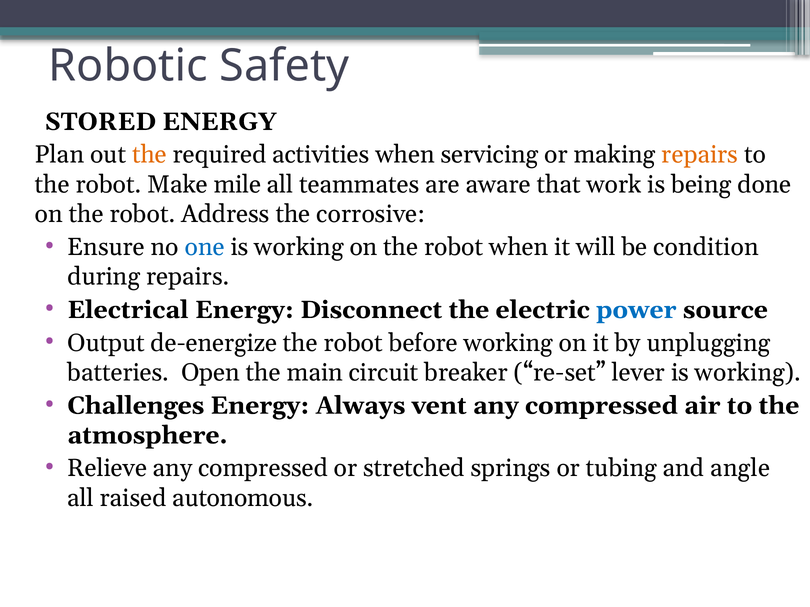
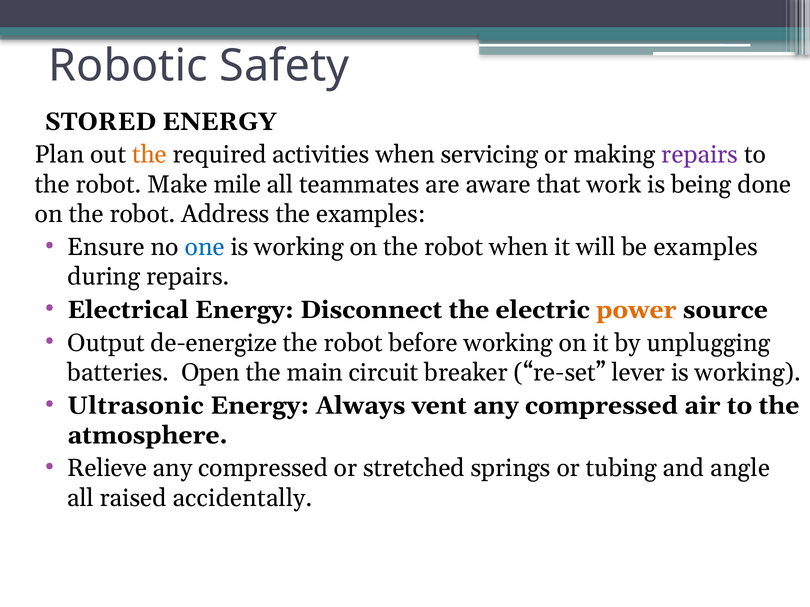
repairs at (700, 155) colour: orange -> purple
the corrosive: corrosive -> examples
be condition: condition -> examples
power colour: blue -> orange
Challenges: Challenges -> Ultrasonic
autonomous: autonomous -> accidentally
